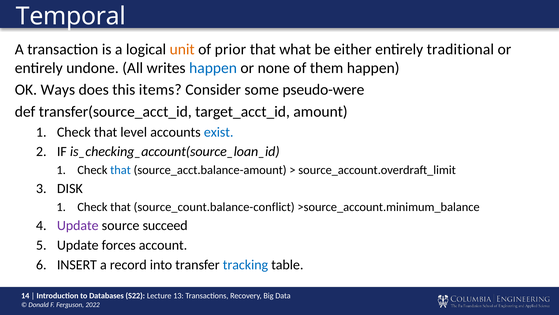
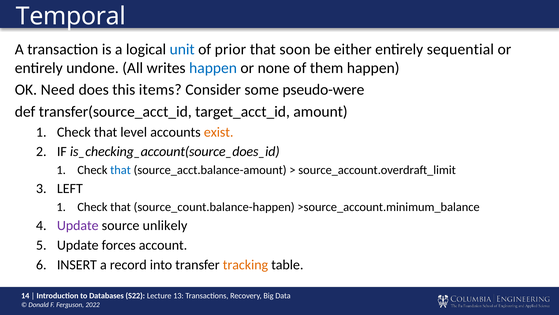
unit colour: orange -> blue
what: what -> soon
traditional: traditional -> sequential
Ways: Ways -> Need
exist colour: blue -> orange
is_checking_account(source_loan_id: is_checking_account(source_loan_id -> is_checking_account(source_does_id
DISK: DISK -> LEFT
source_count.balance-conflict: source_count.balance-conflict -> source_count.balance-happen
succeed: succeed -> unlikely
tracking colour: blue -> orange
